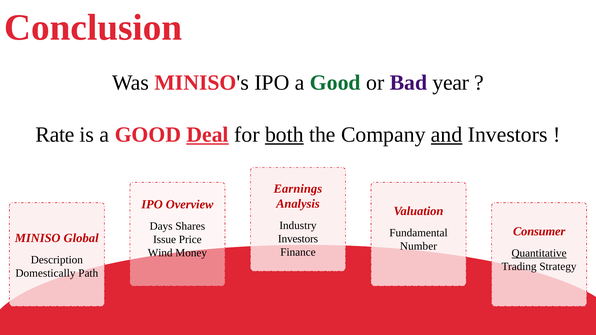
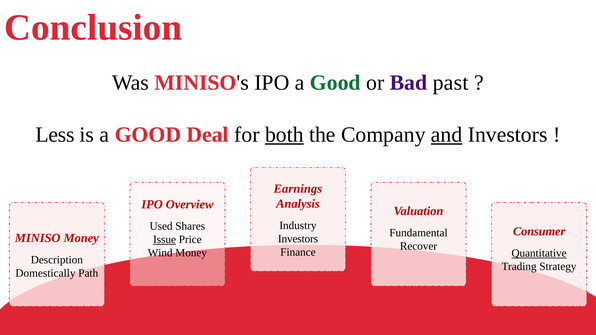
year: year -> past
Rate: Rate -> Less
Deal underline: present -> none
Days: Days -> Used
MINISO Global: Global -> Money
Issue underline: none -> present
Number: Number -> Recover
